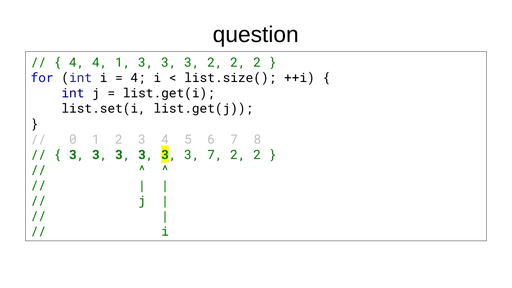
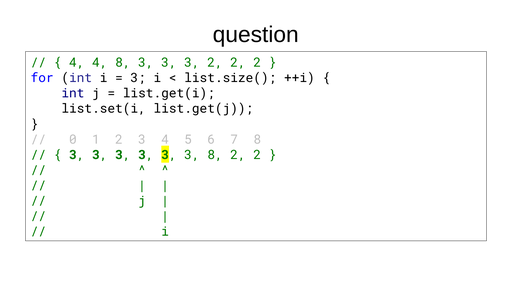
4 1: 1 -> 8
4 at (138, 78): 4 -> 3
3 7: 7 -> 8
